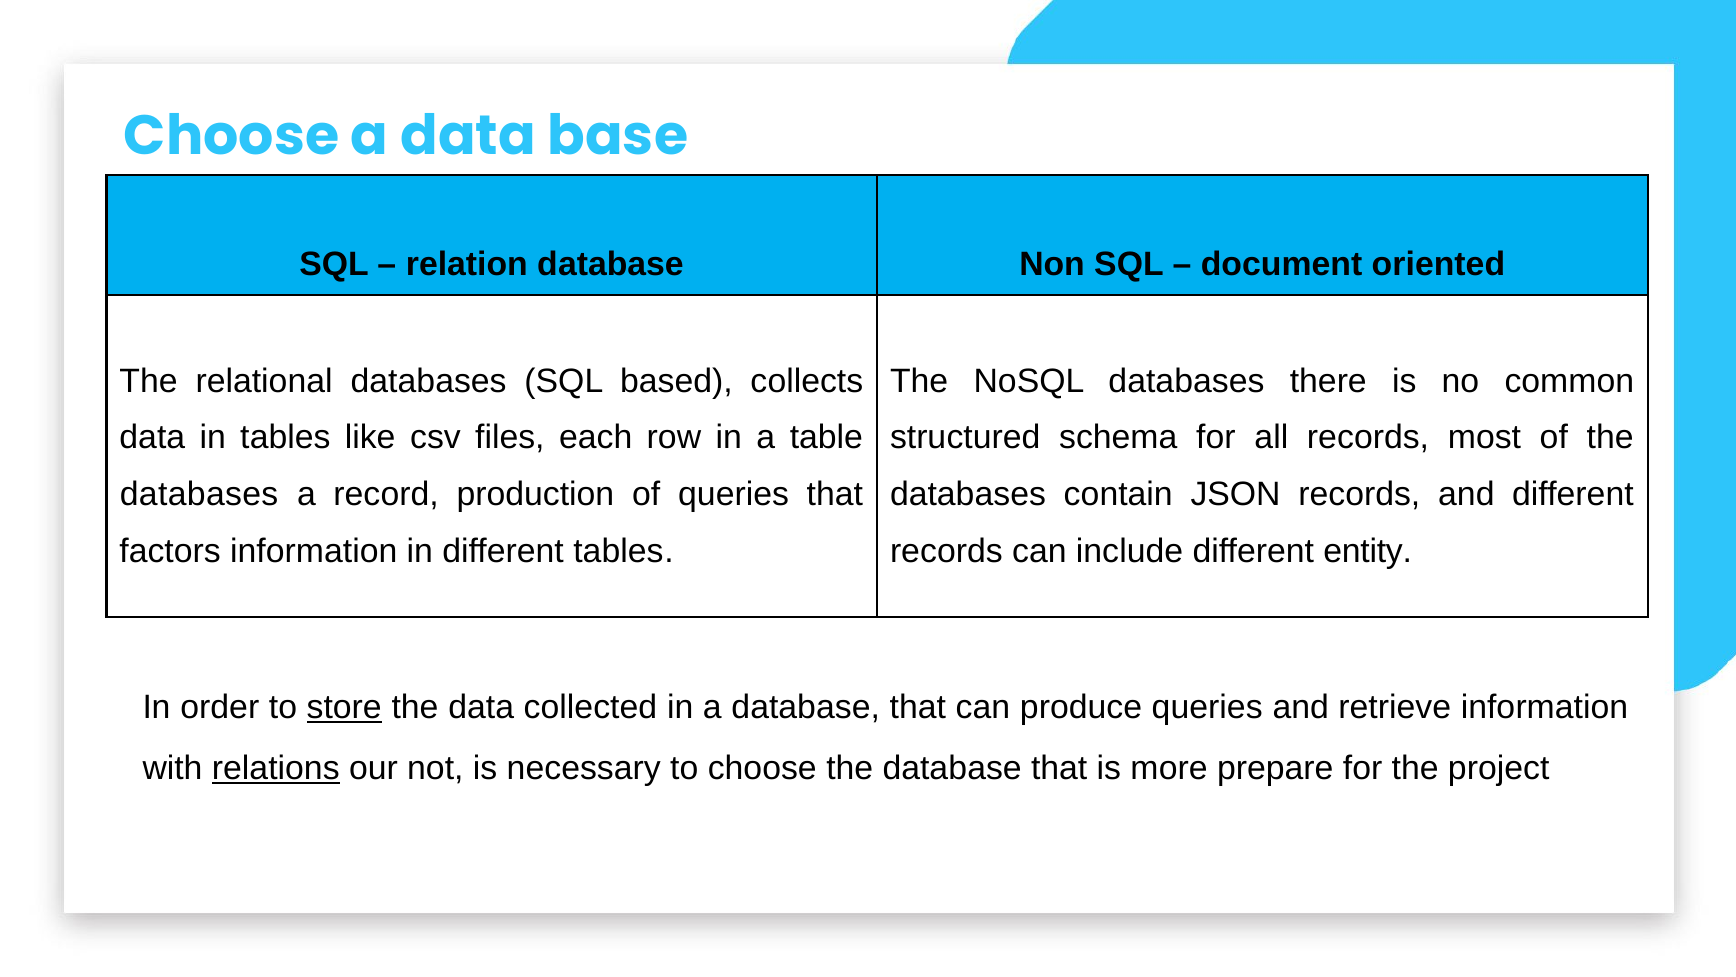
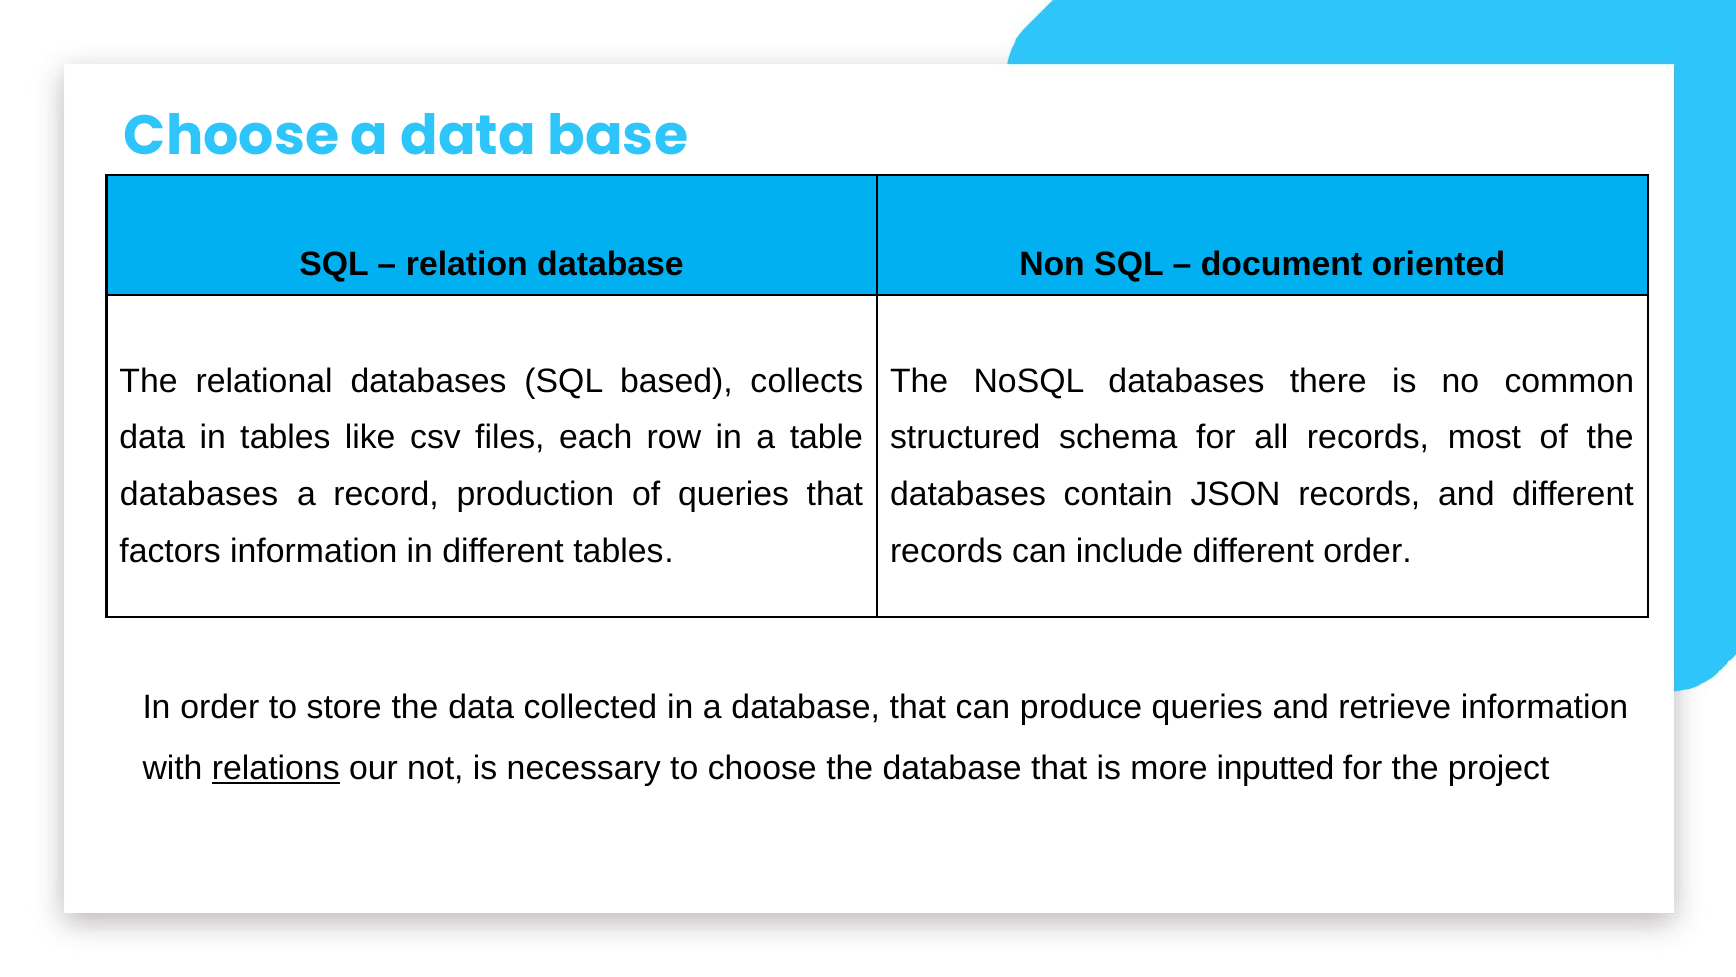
different entity: entity -> order
store underline: present -> none
prepare: prepare -> inputted
